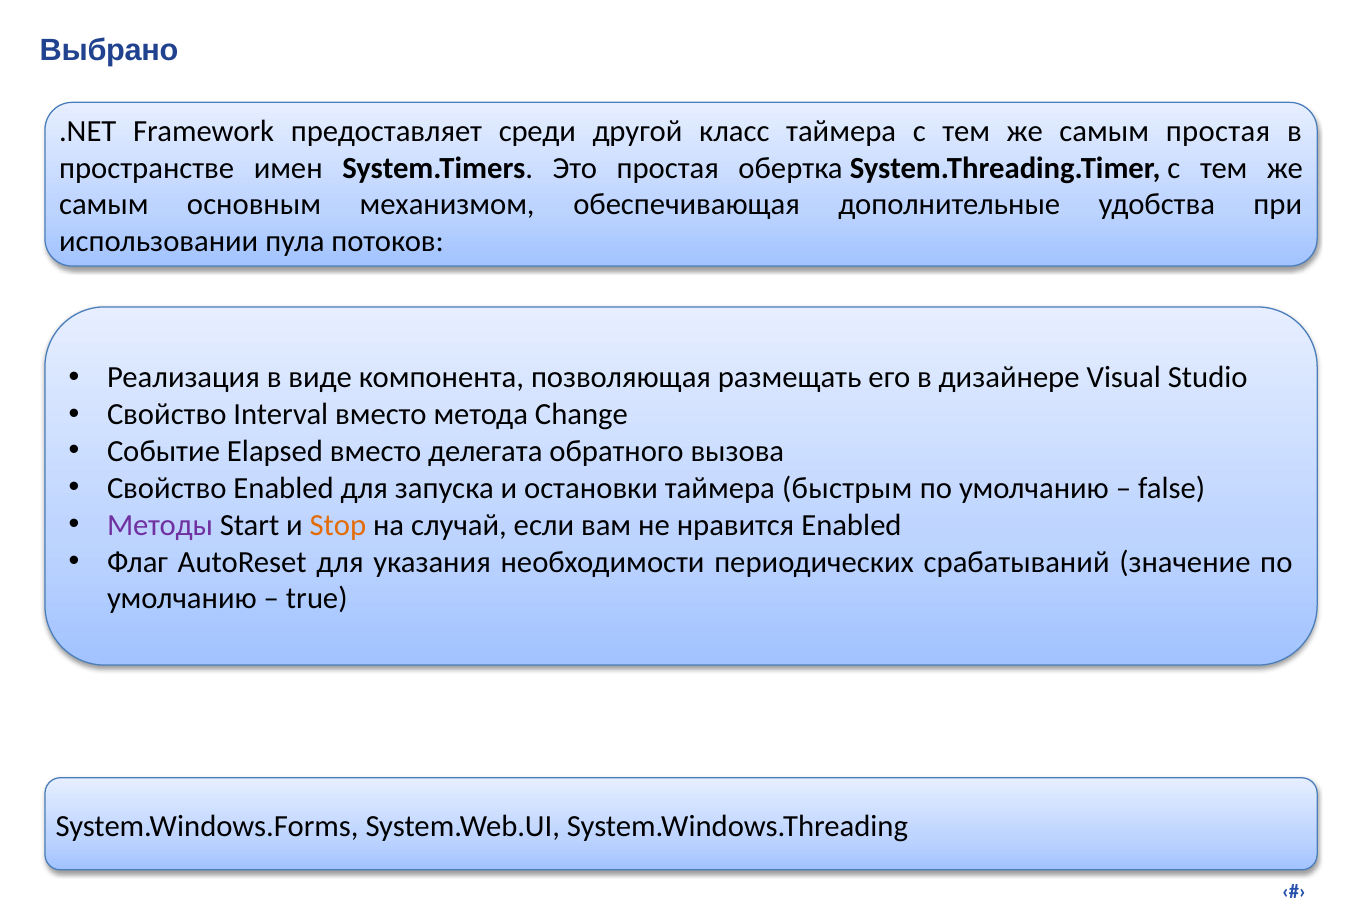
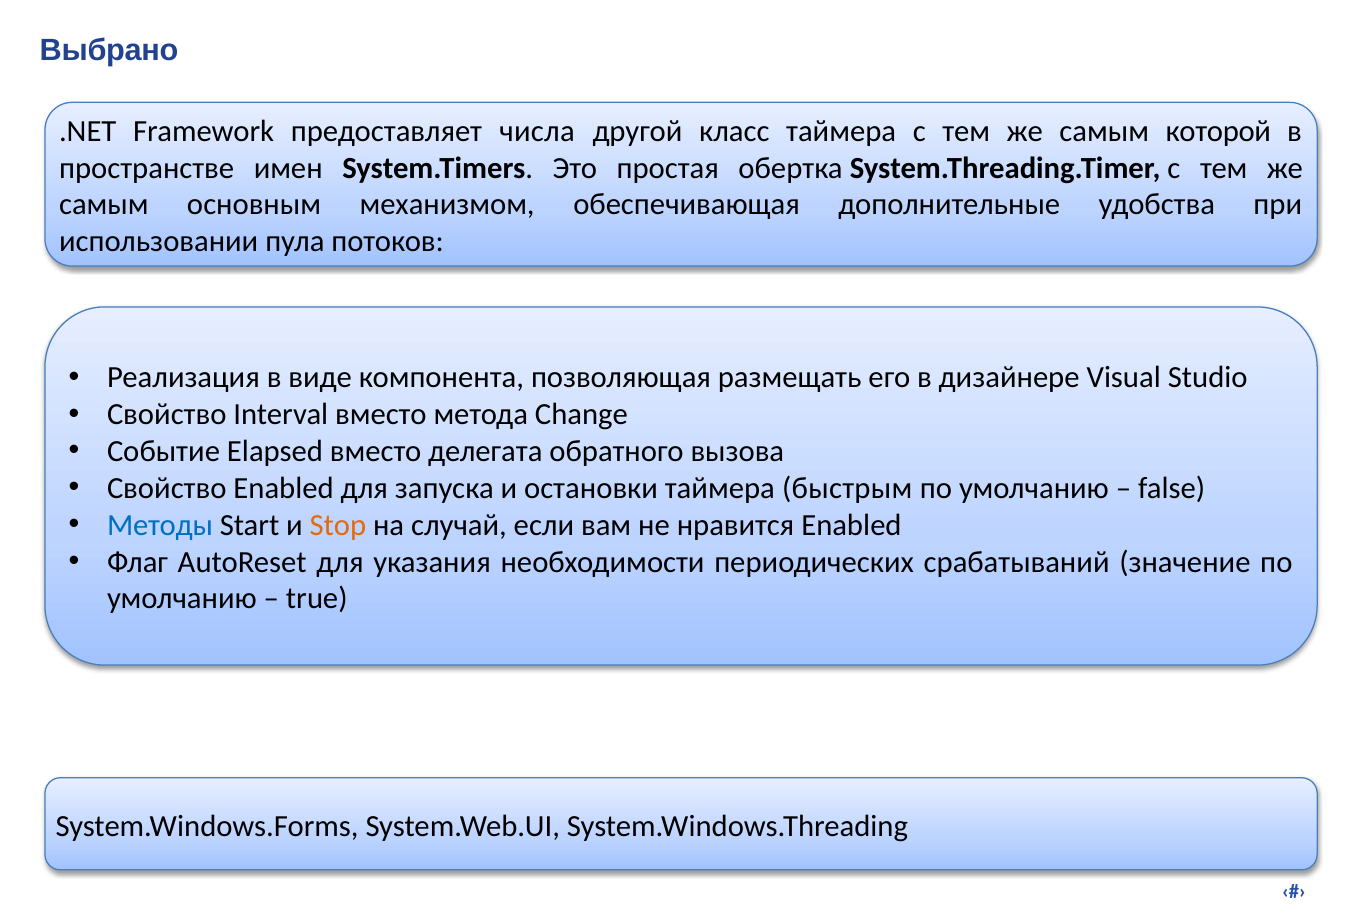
среди: среди -> числа
самым простая: простая -> которой
Методы colour: purple -> blue
